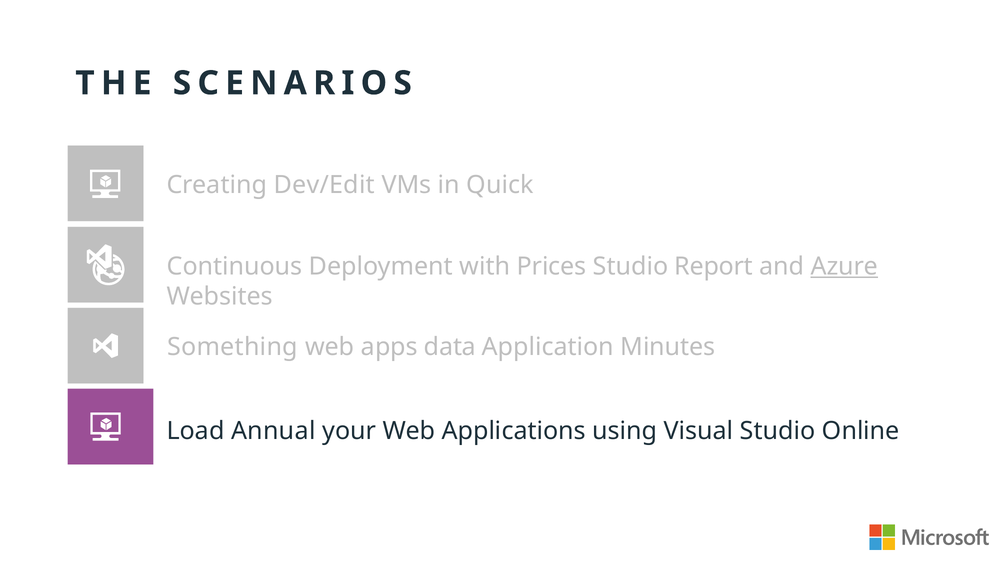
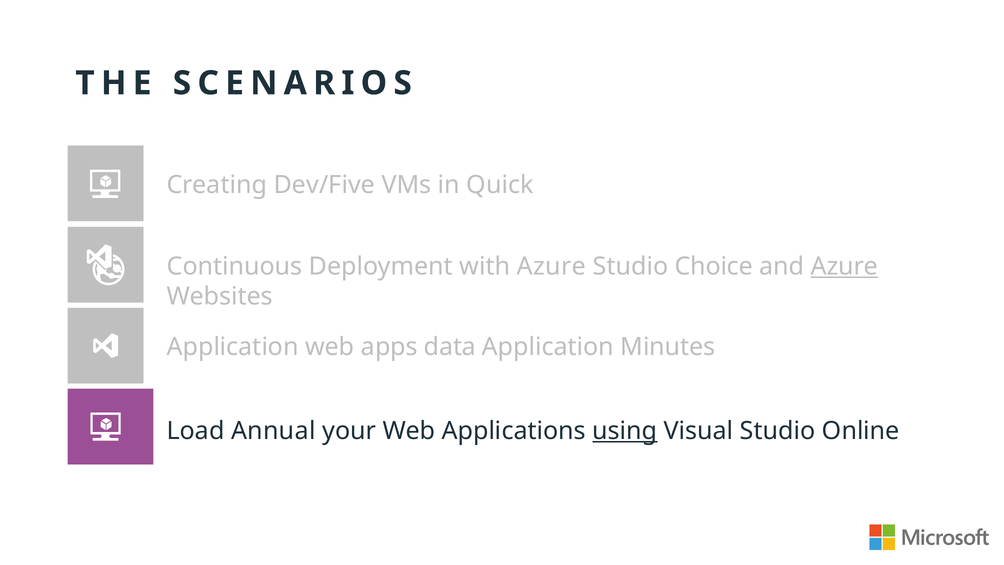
Dev/Edit: Dev/Edit -> Dev/Five
with Prices: Prices -> Azure
Report: Report -> Choice
Something at (233, 347): Something -> Application
using underline: none -> present
